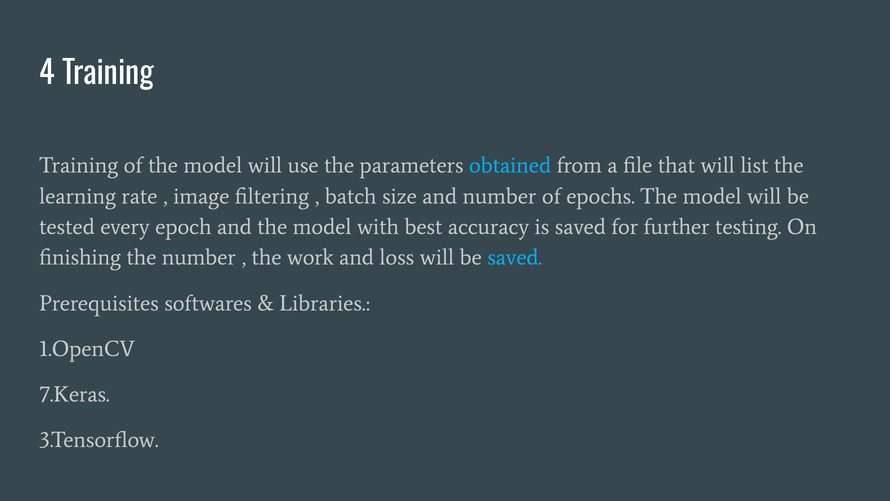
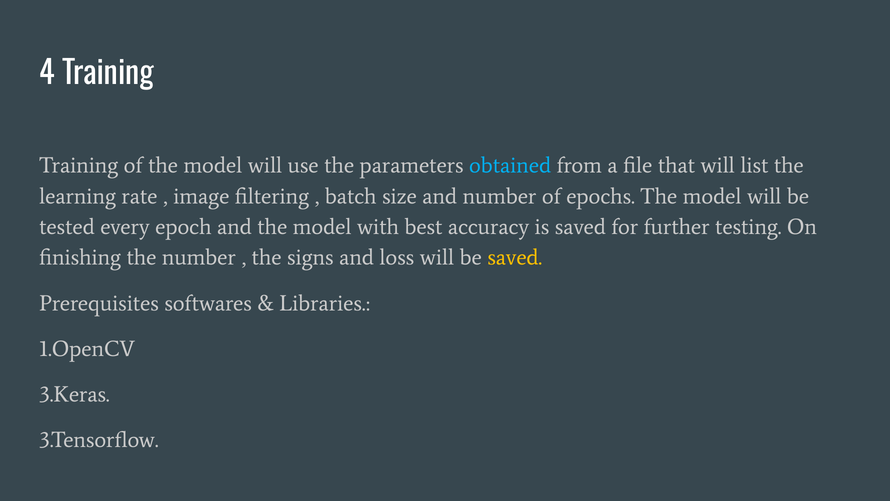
work: work -> signs
saved at (515, 257) colour: light blue -> yellow
7.Keras: 7.Keras -> 3.Keras
